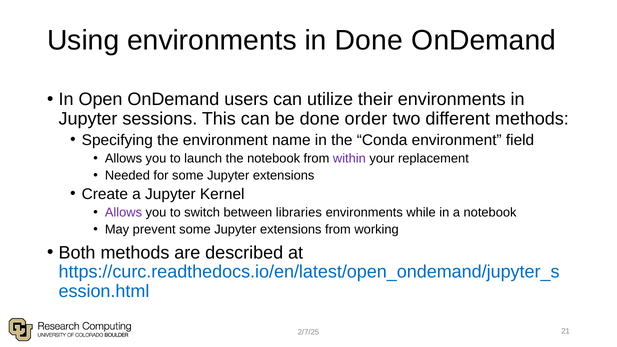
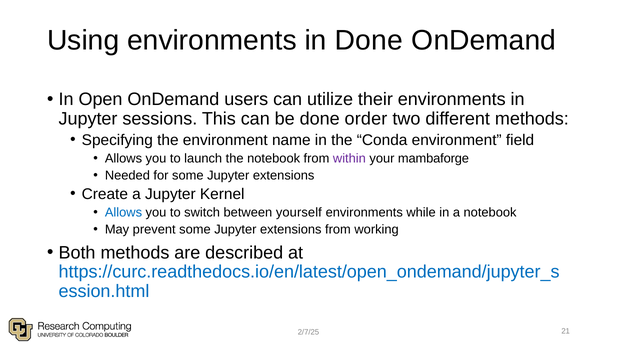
replacement: replacement -> mambaforge
Allows at (123, 213) colour: purple -> blue
libraries: libraries -> yourself
